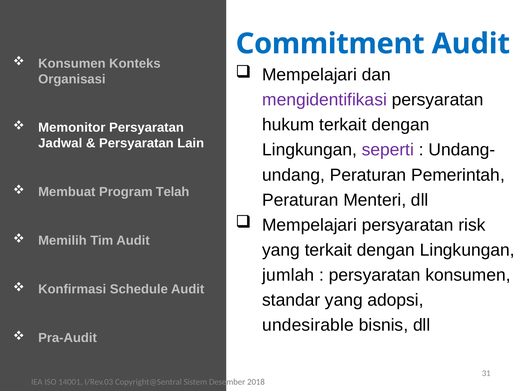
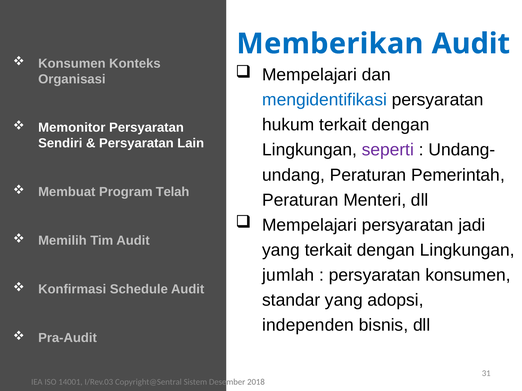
Commitment: Commitment -> Memberikan
mengidentifikasi colour: purple -> blue
Jadwal: Jadwal -> Sendiri
risk: risk -> jadi
undesirable: undesirable -> independen
